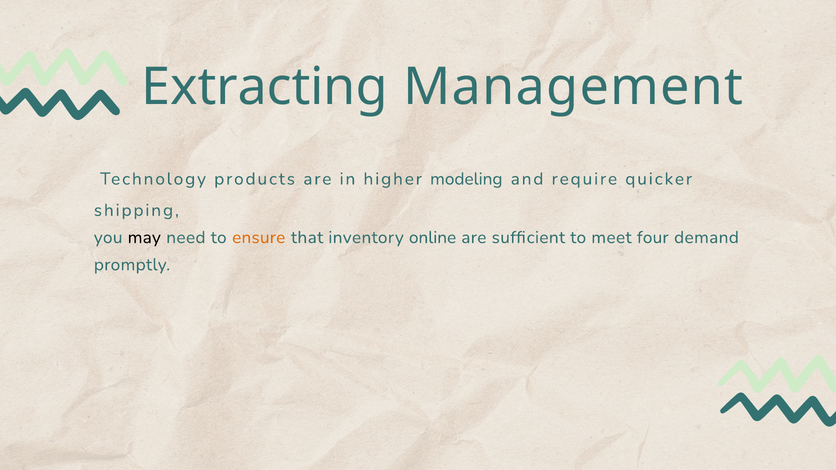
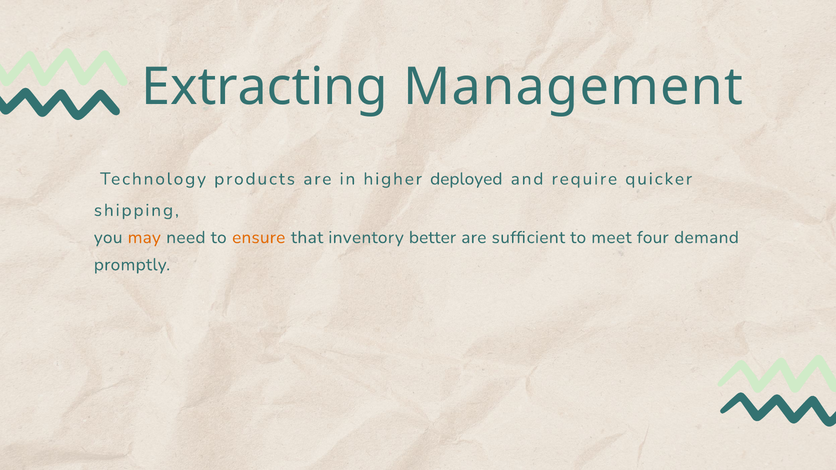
modeling: modeling -> deployed
may colour: black -> orange
online: online -> better
